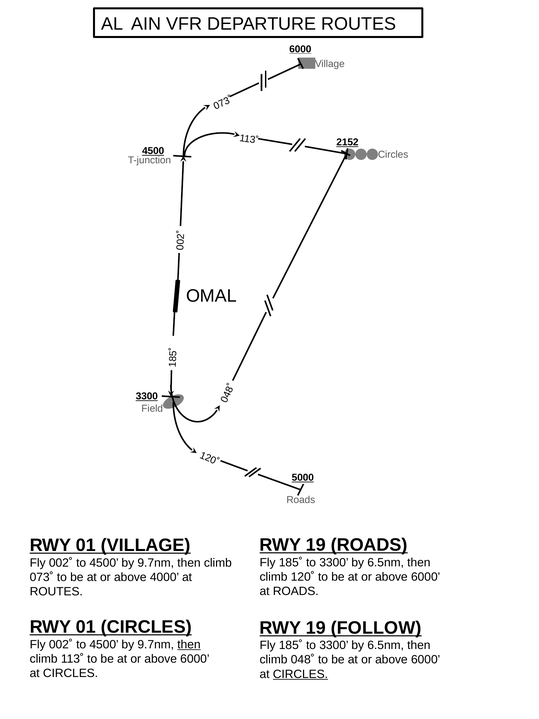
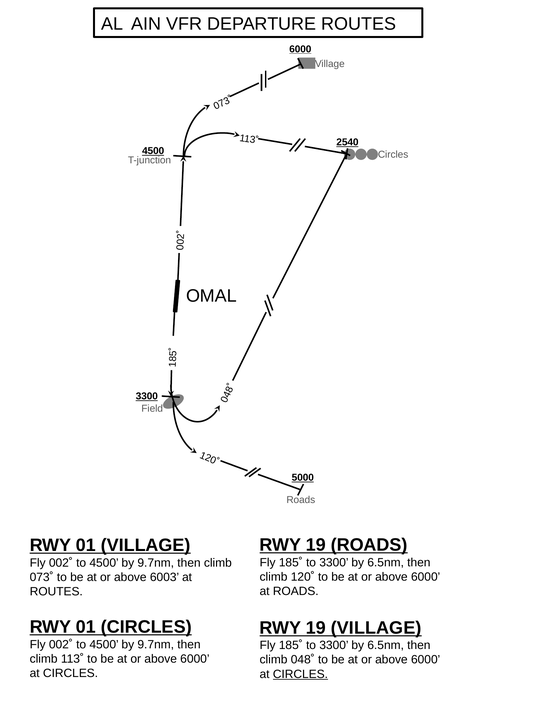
2152: 2152 -> 2540
4000: 4000 -> 6003
19 FOLLOW: FOLLOW -> VILLAGE
then at (189, 644) underline: present -> none
